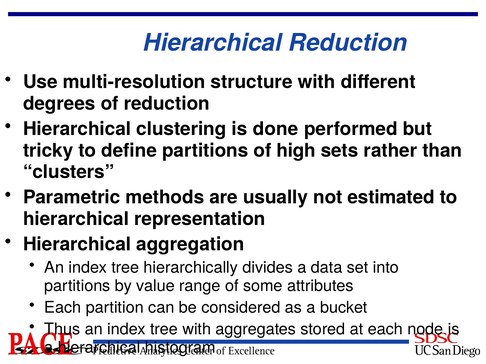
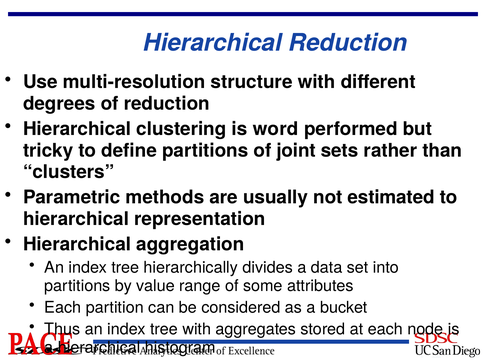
done: done -> word
high: high -> joint
